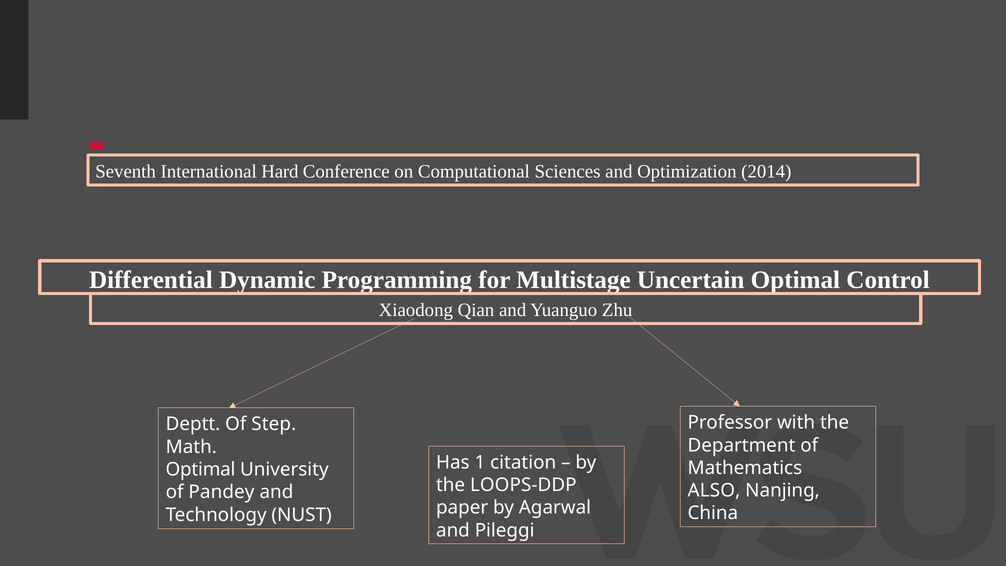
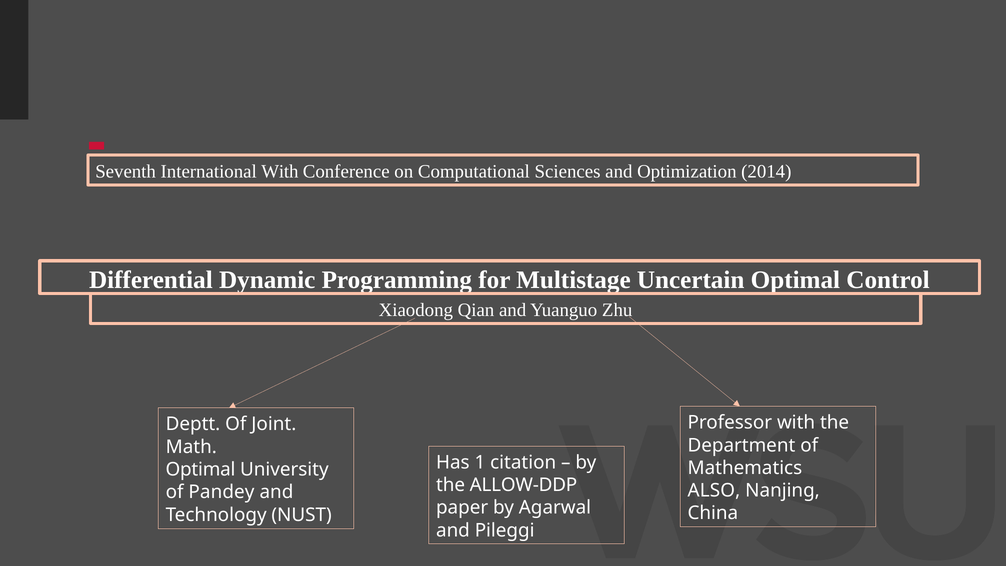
International Hard: Hard -> With
Step: Step -> Joint
LOOPS-DDP: LOOPS-DDP -> ALLOW-DDP
